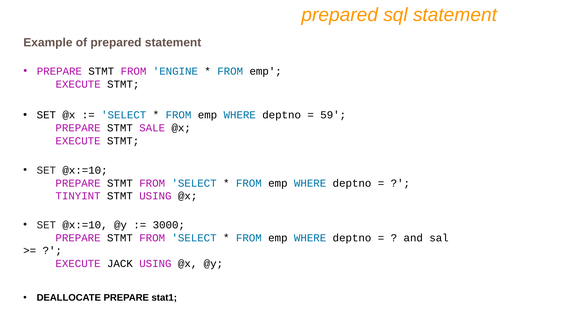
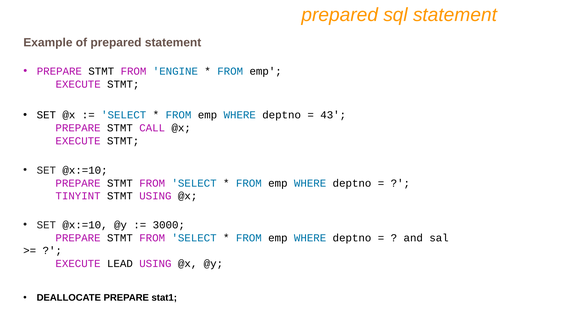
59: 59 -> 43
SALE: SALE -> CALL
JACK: JACK -> LEAD
